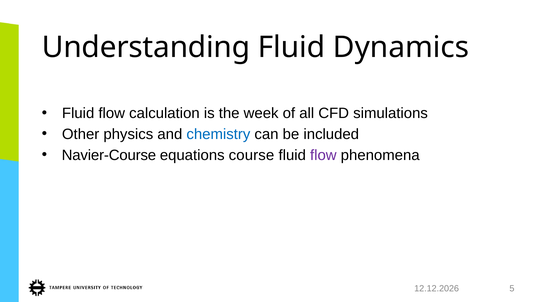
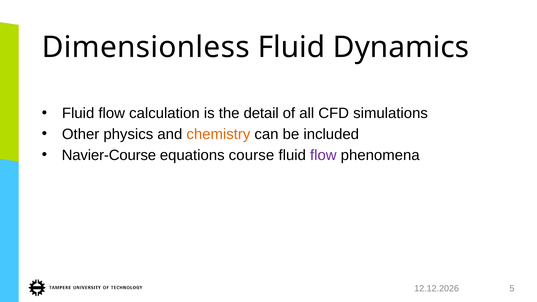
Understanding: Understanding -> Dimensionless
week: week -> detail
chemistry colour: blue -> orange
